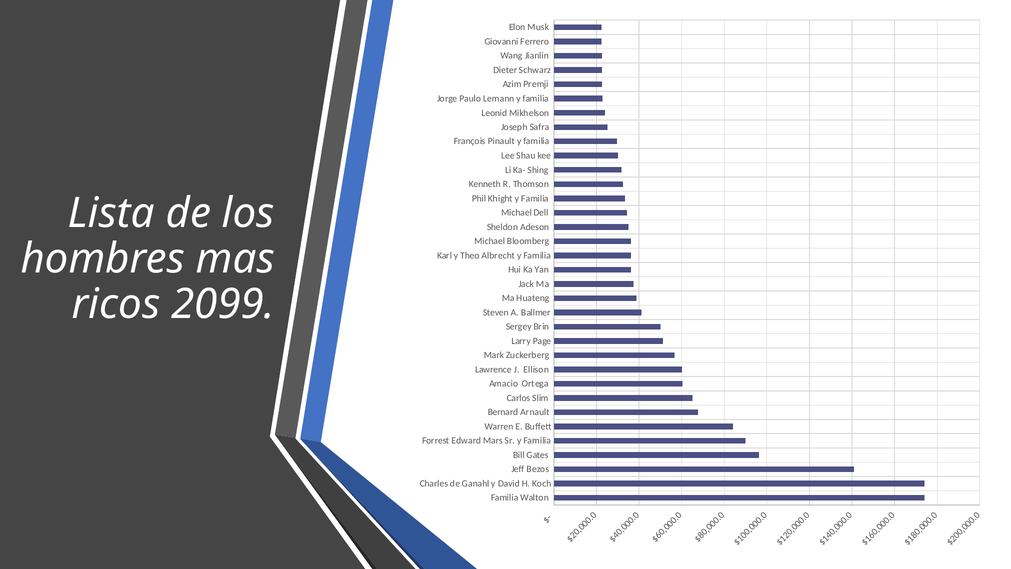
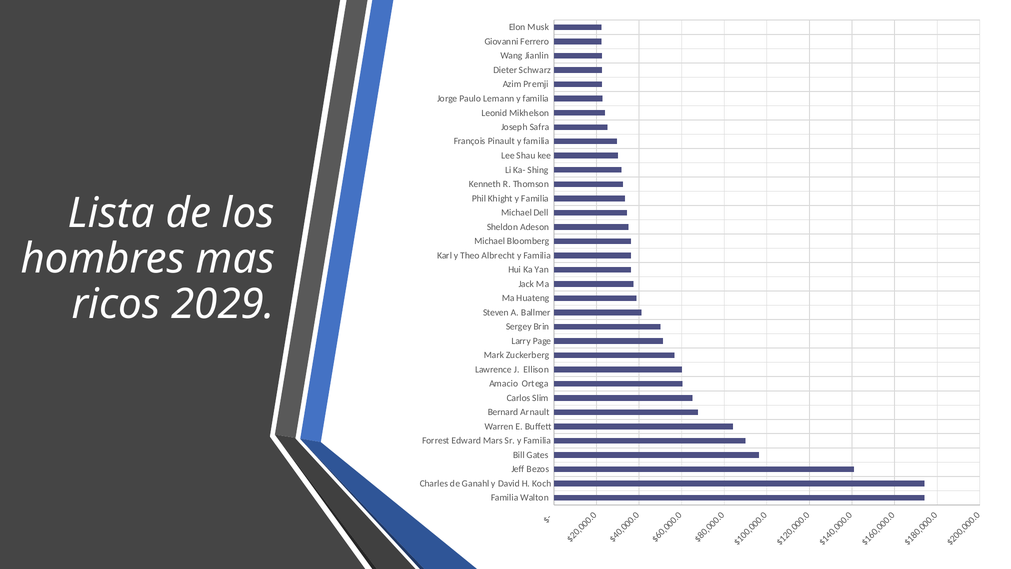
2099: 2099 -> 2029
